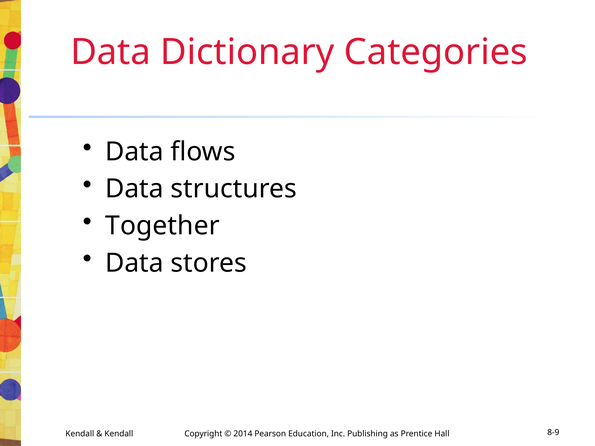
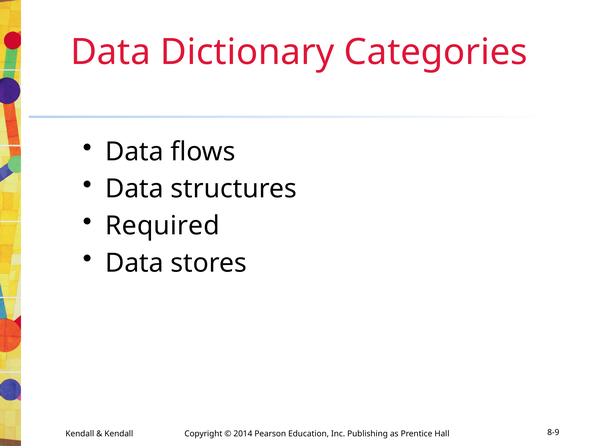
Together: Together -> Required
